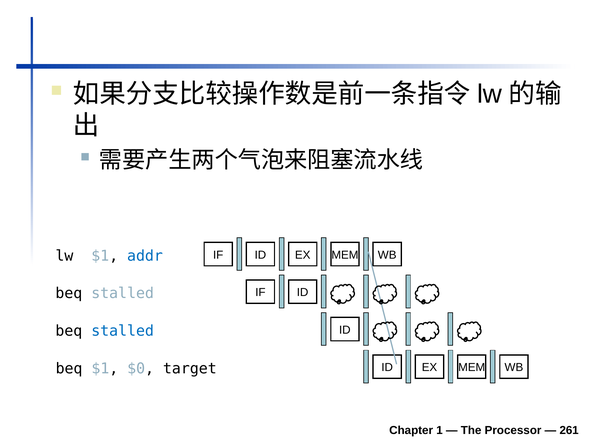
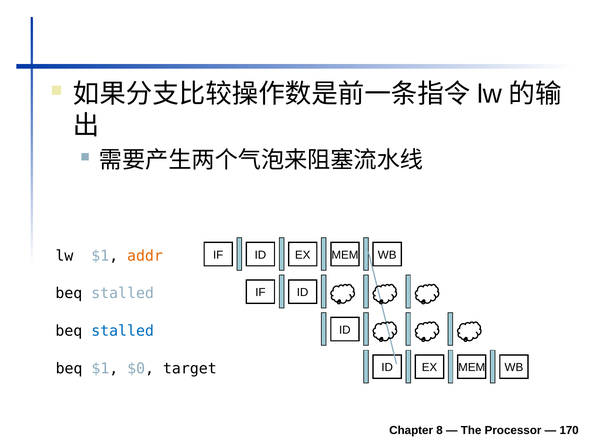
addr colour: blue -> orange
1: 1 -> 8
261: 261 -> 170
